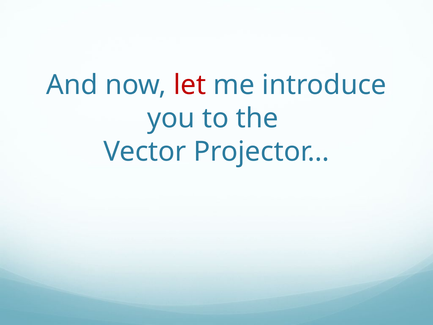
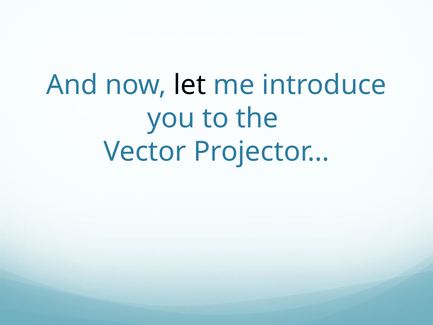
let colour: red -> black
